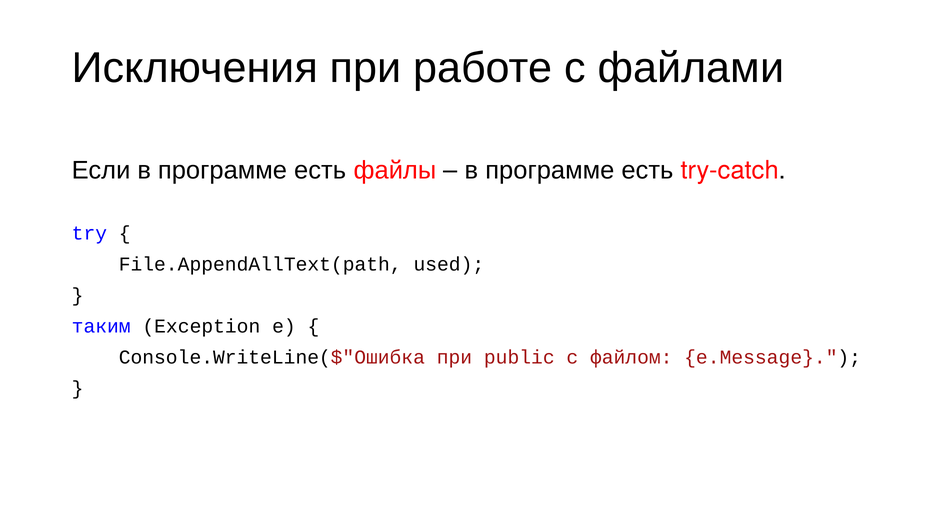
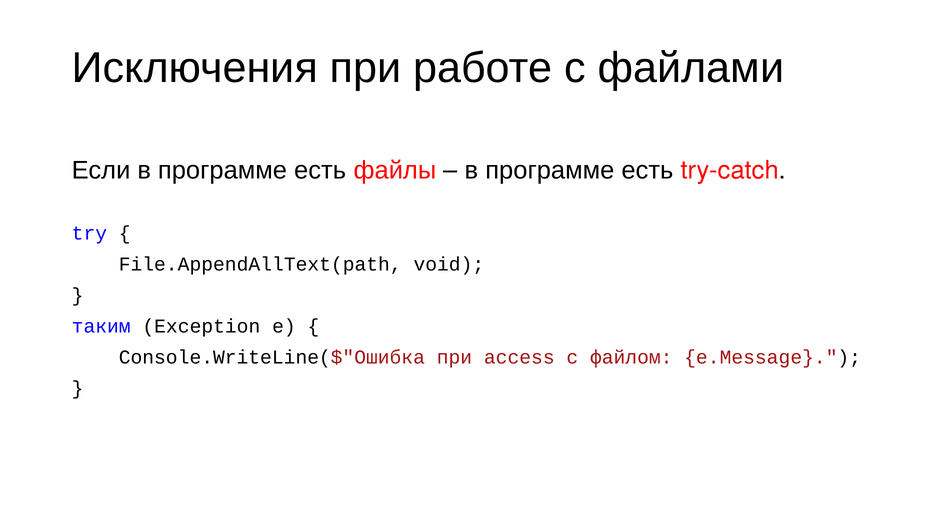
used: used -> void
public: public -> access
